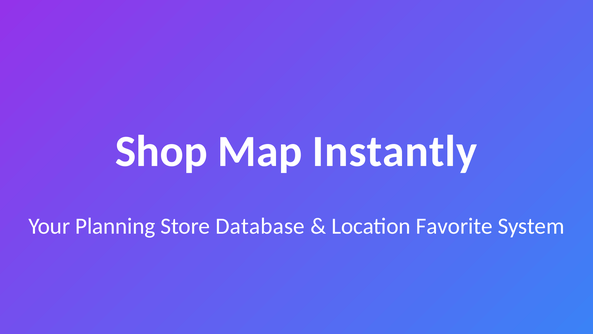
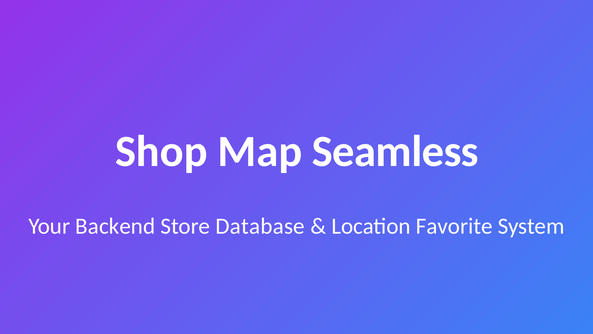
Instantly: Instantly -> Seamless
Planning: Planning -> Backend
